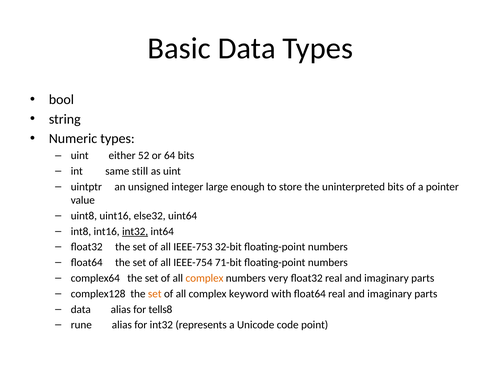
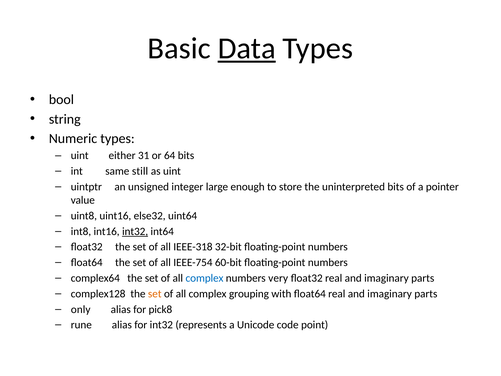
Data at (247, 48) underline: none -> present
52: 52 -> 31
IEEE-753: IEEE-753 -> IEEE-318
71-bit: 71-bit -> 60-bit
complex at (204, 278) colour: orange -> blue
keyword: keyword -> grouping
data at (81, 309): data -> only
tells8: tells8 -> pick8
